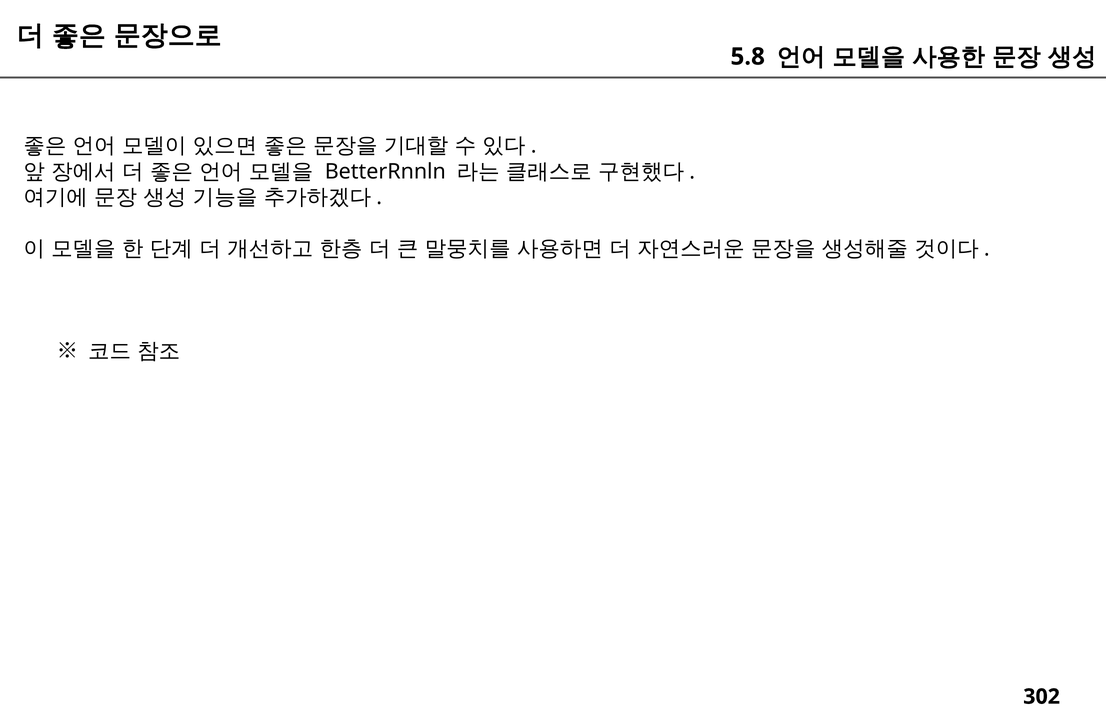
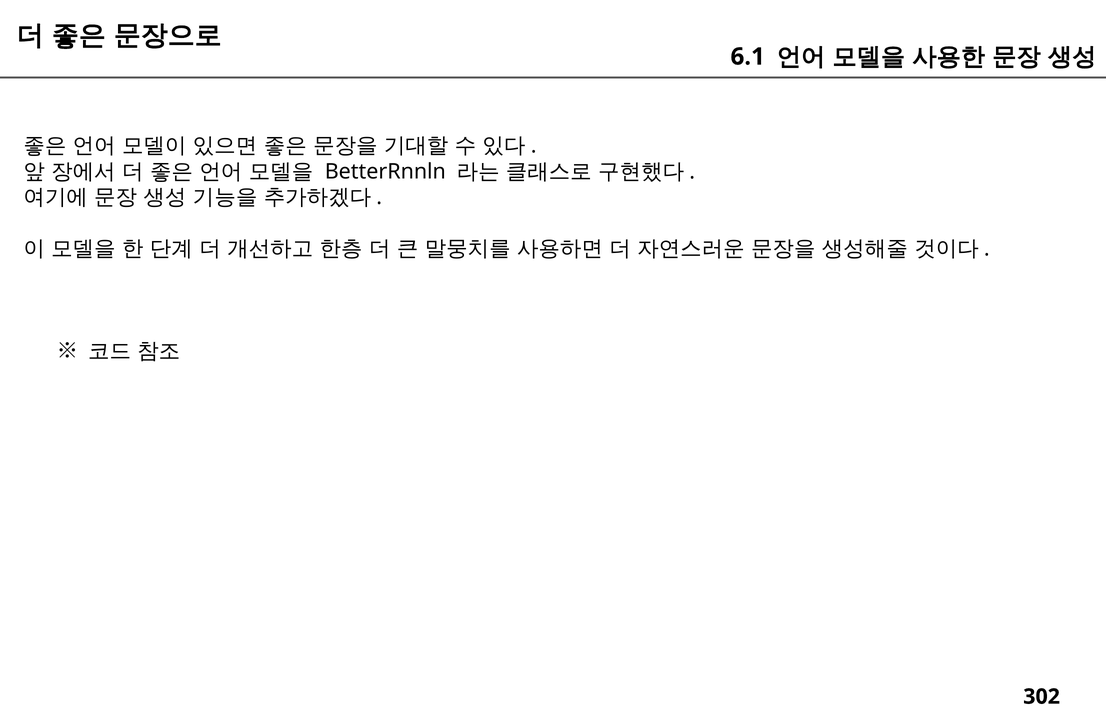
5.8: 5.8 -> 6.1
